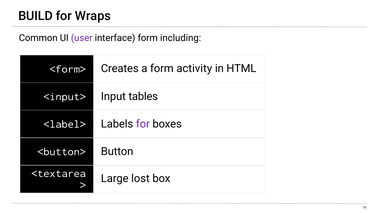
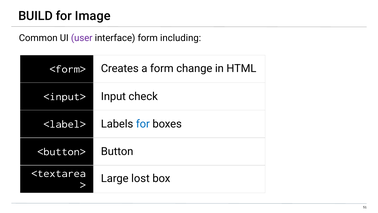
Wraps: Wraps -> Image
activity: activity -> change
tables: tables -> check
for at (143, 124) colour: purple -> blue
